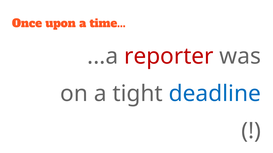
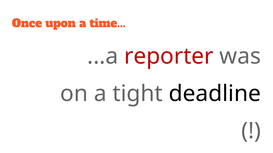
deadline colour: blue -> black
